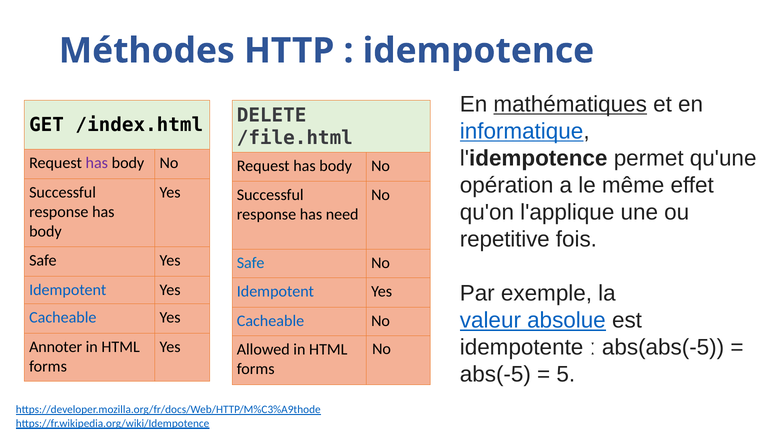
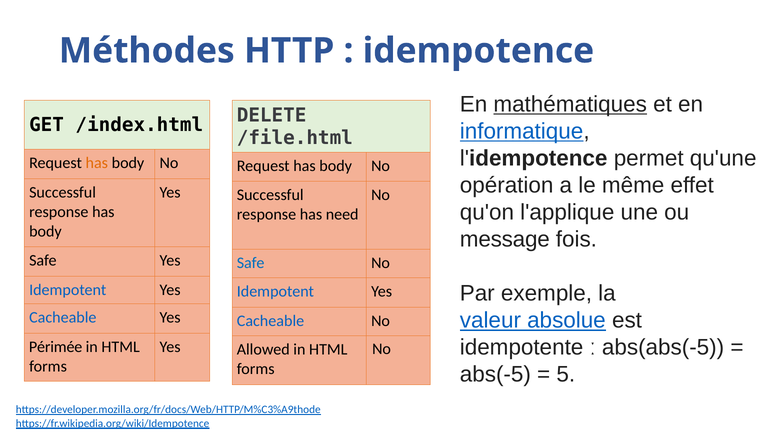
has at (97, 163) colour: purple -> orange
repetitive: repetitive -> message
Annoter: Annoter -> Périmée
